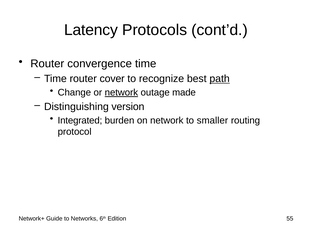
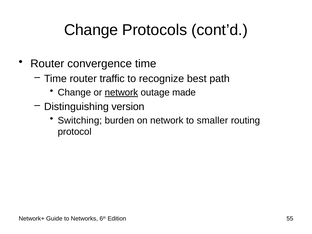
Latency at (91, 30): Latency -> Change
cover: cover -> traffic
path underline: present -> none
Integrated: Integrated -> Switching
